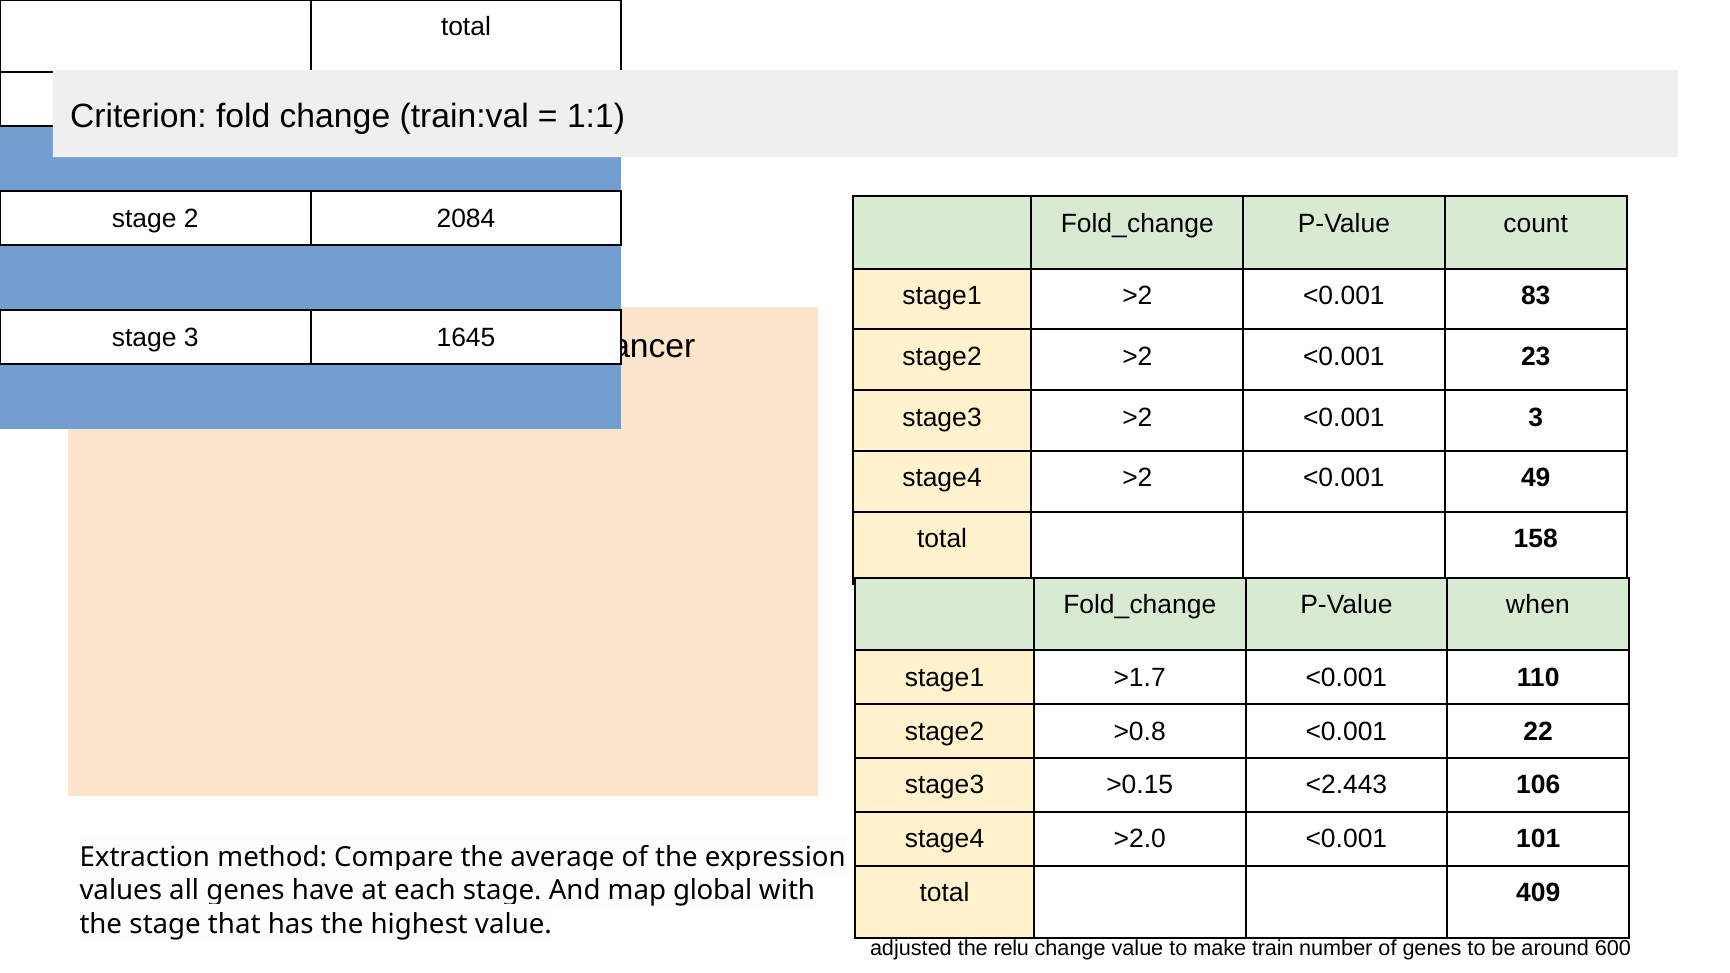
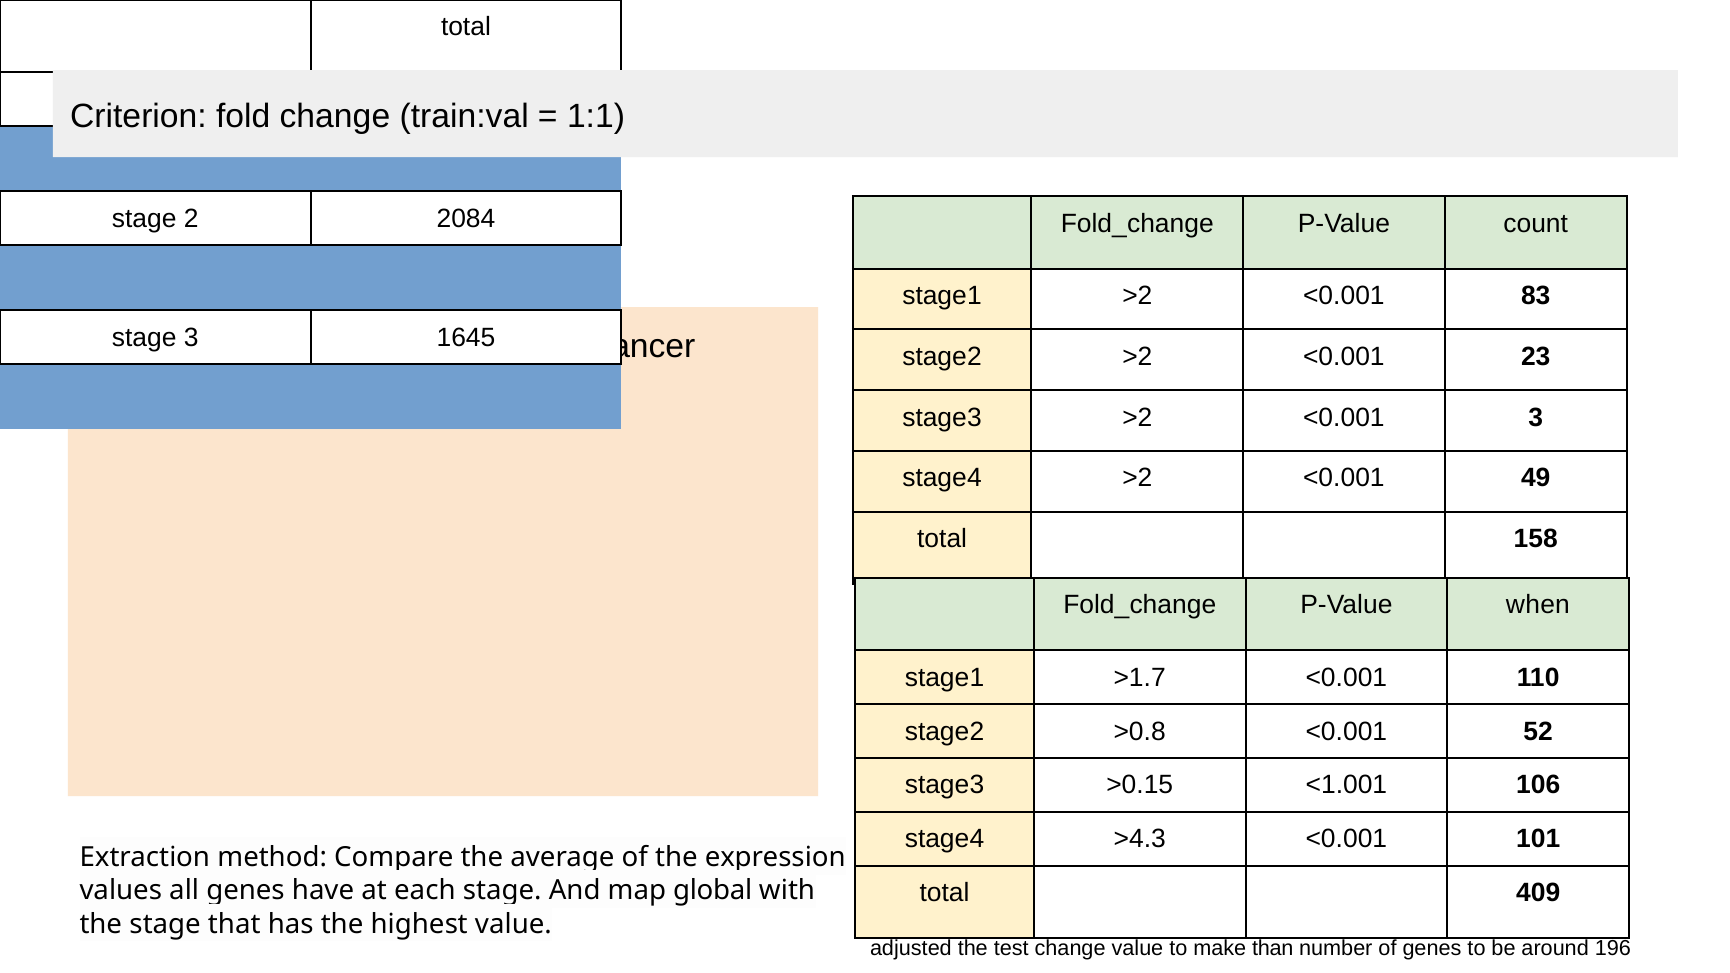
22: 22 -> 52
<2.443: <2.443 -> <1.001
>2.0: >2.0 -> >4.3
relu: relu -> test
train: train -> than
600: 600 -> 196
